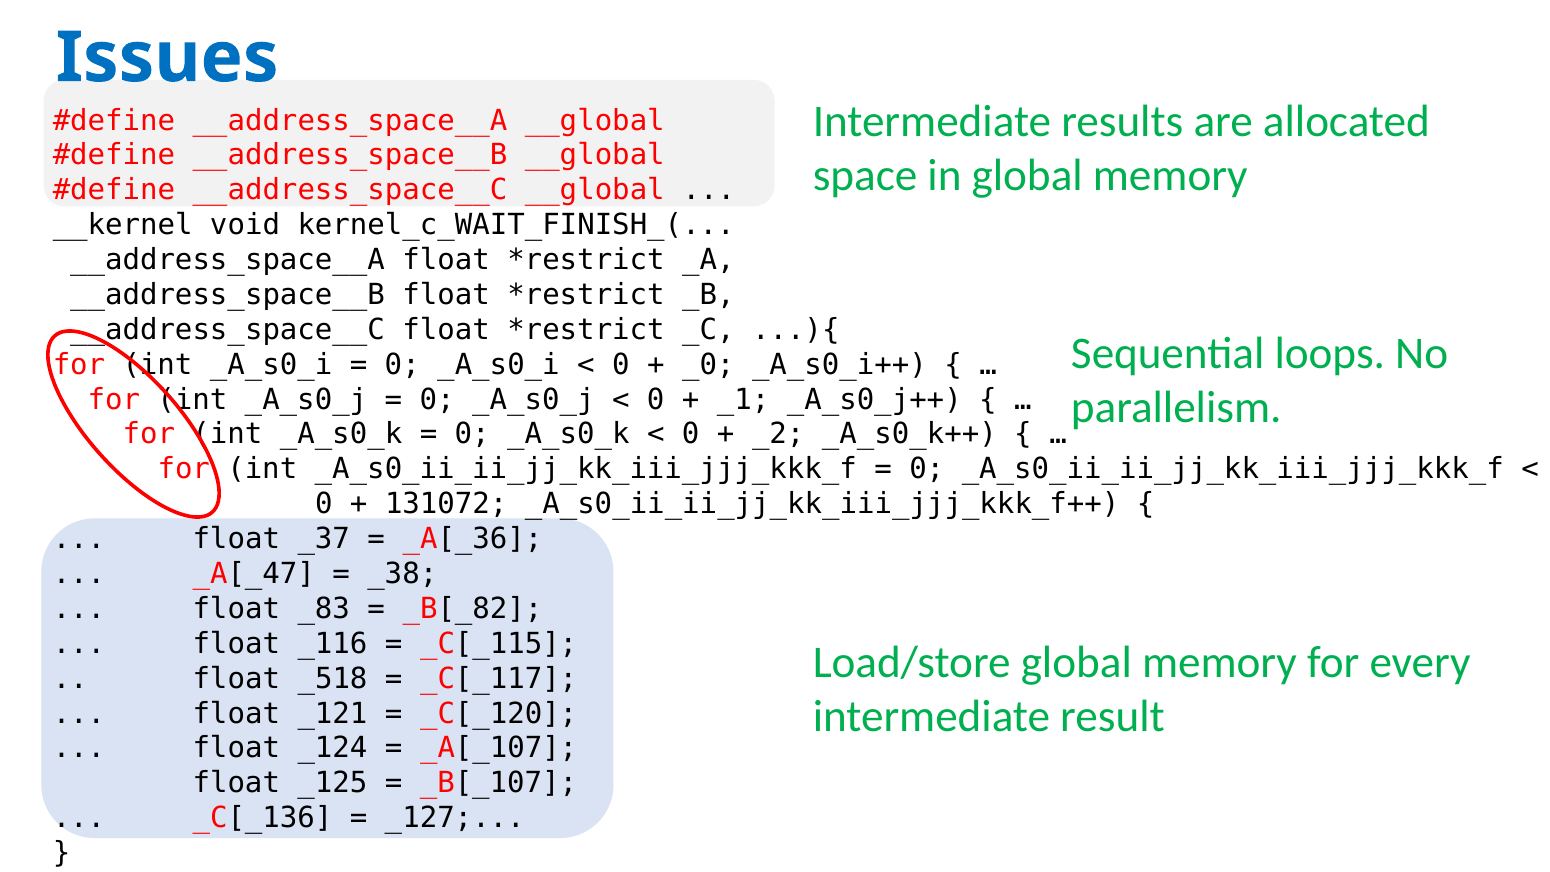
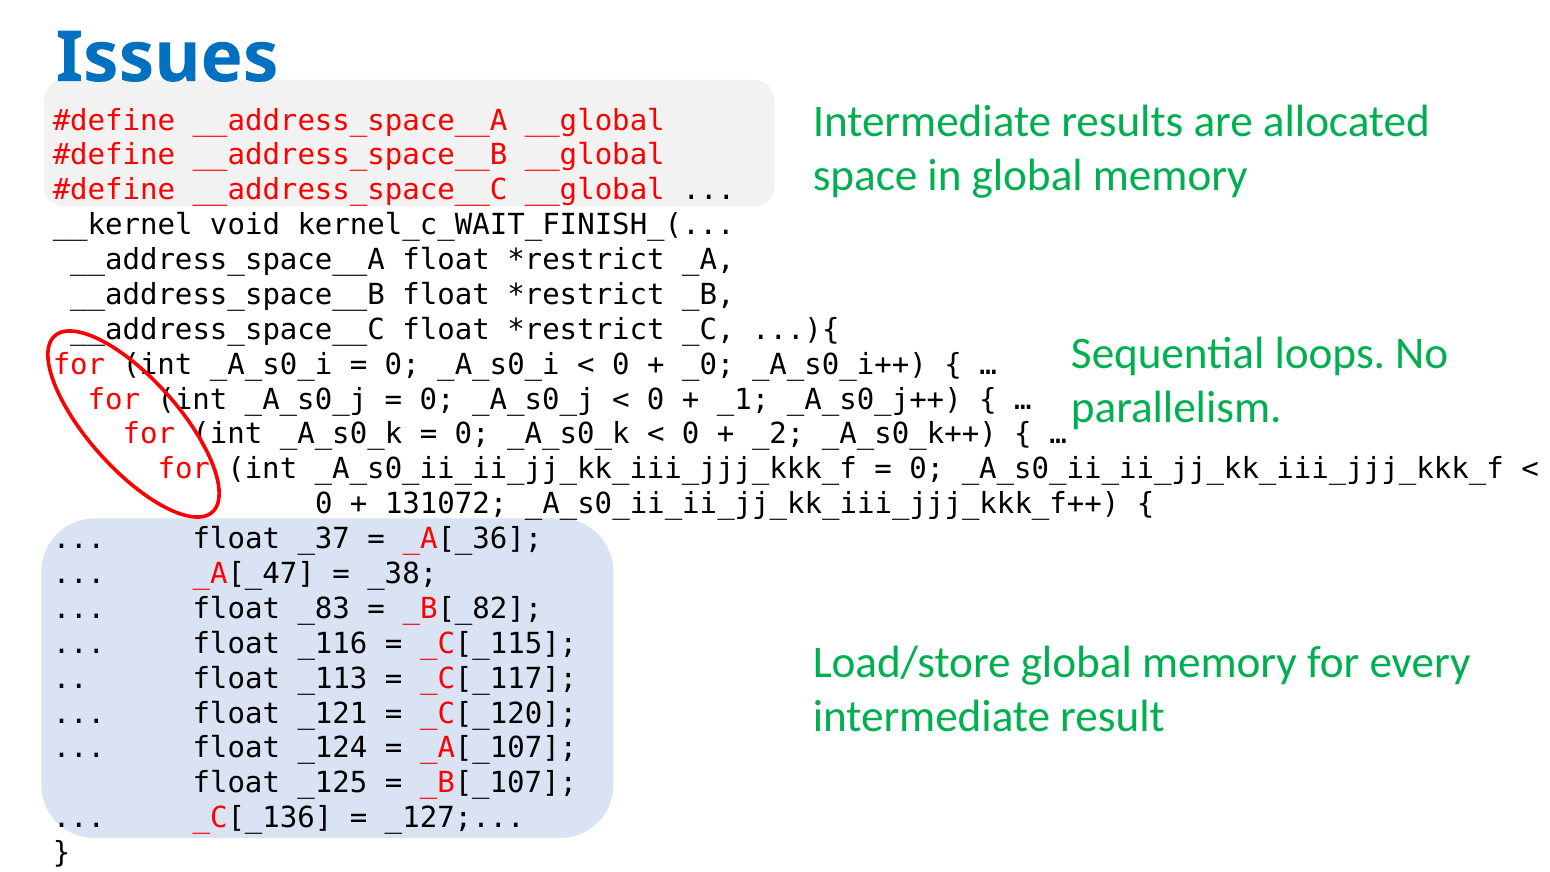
_518: _518 -> _113
